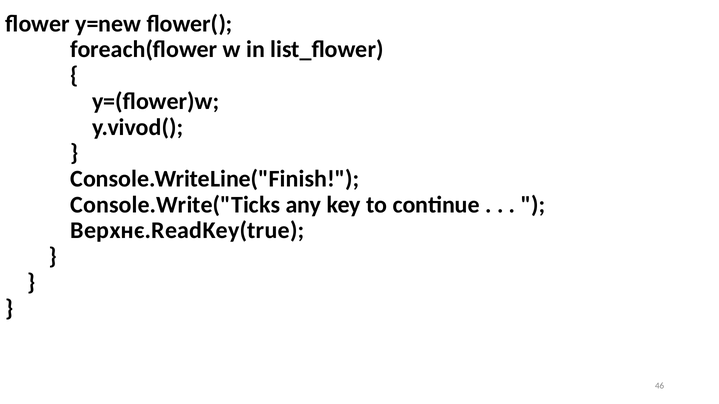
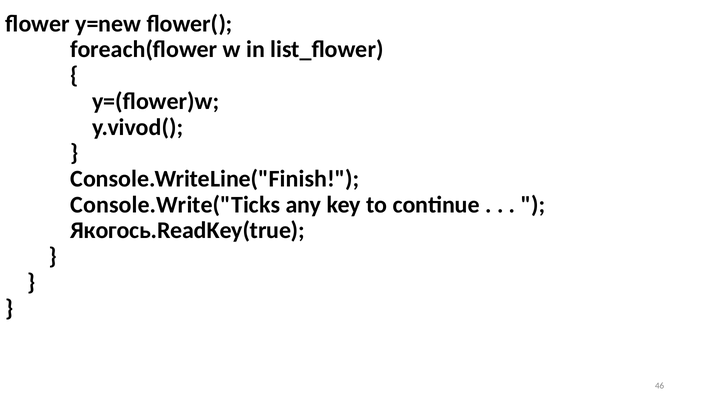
Верхнє.ReadKey(true: Верхнє.ReadKey(true -> Якогось.ReadKey(true
